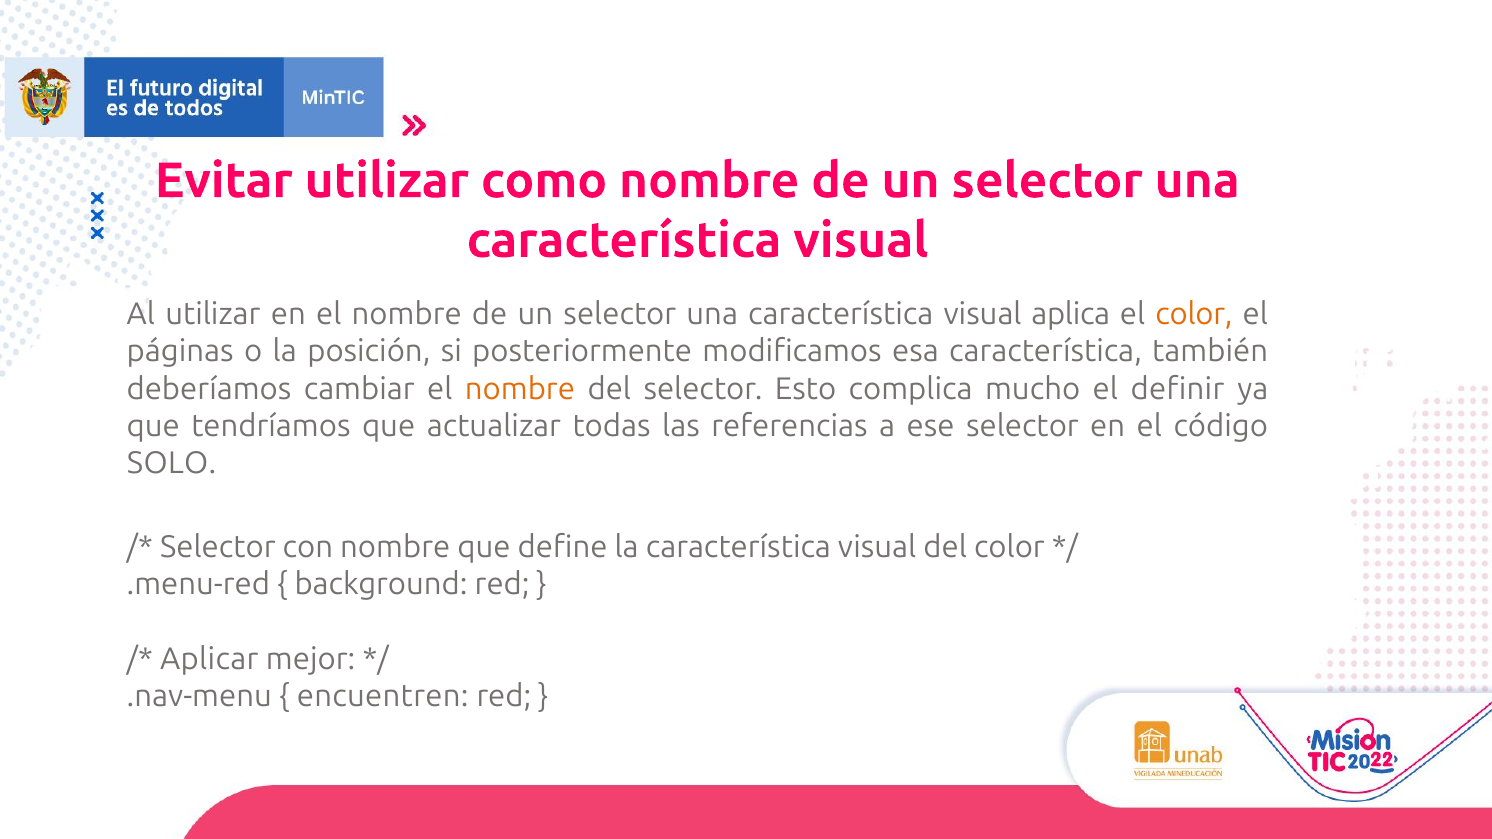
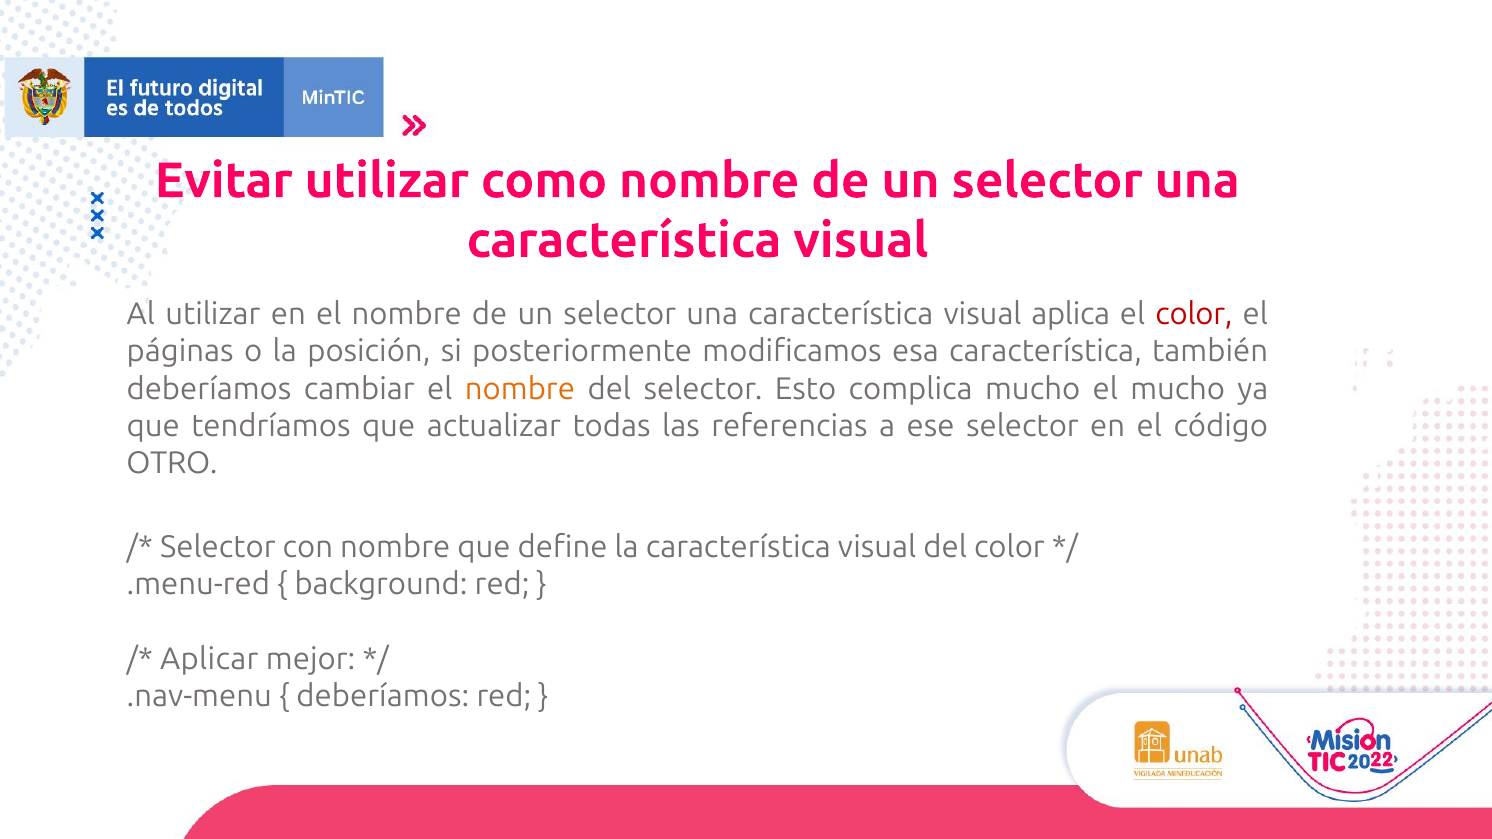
color at (1194, 314) colour: orange -> red
el definir: definir -> mucho
SOLO: SOLO -> OTRO
encuentren at (383, 697): encuentren -> deberíamos
